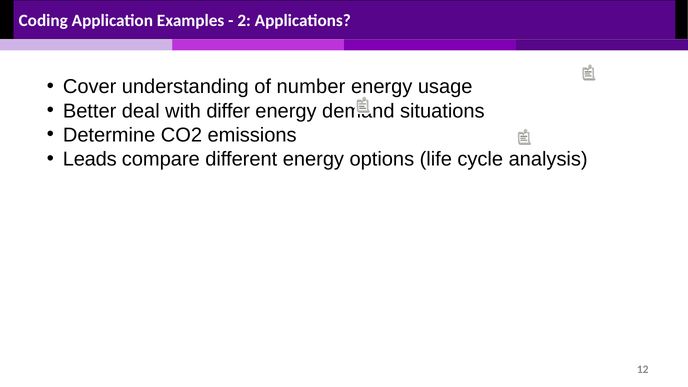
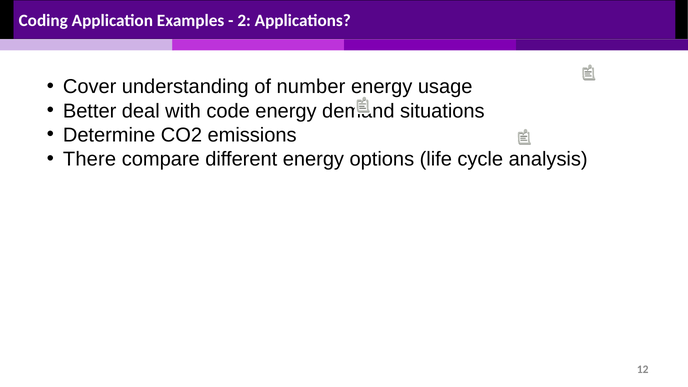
differ: differ -> code
Leads: Leads -> There
